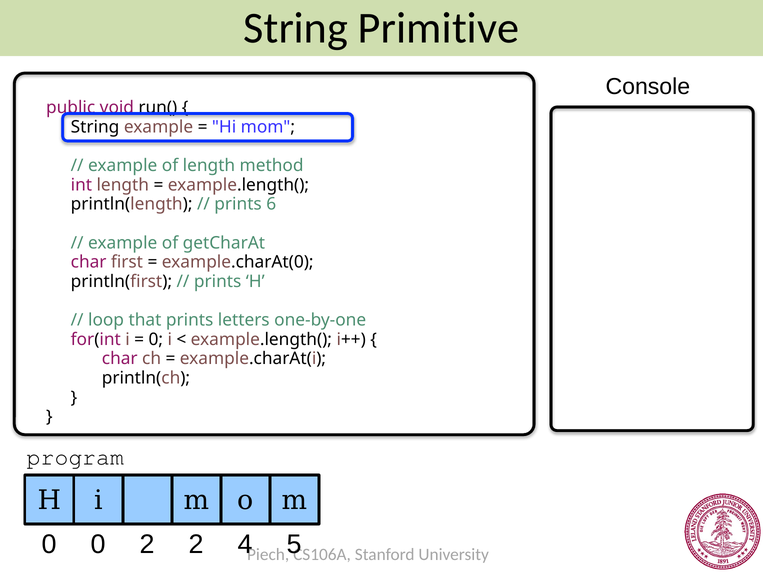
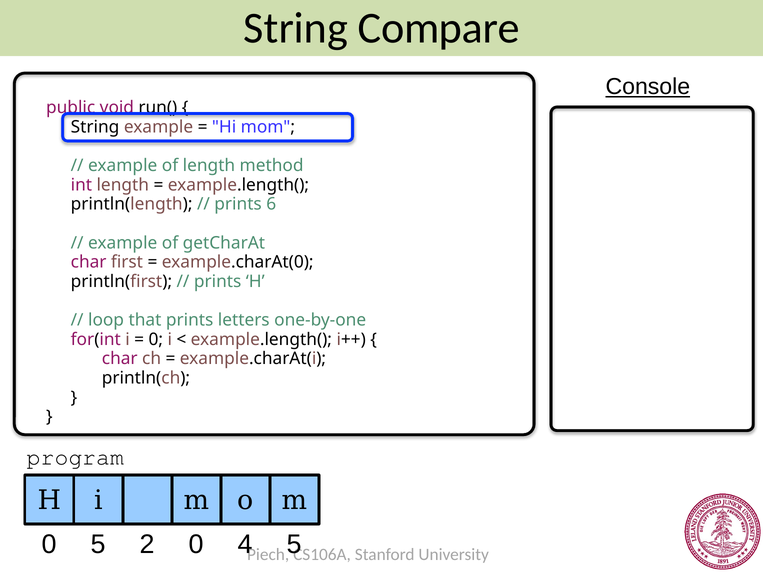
Primitive: Primitive -> Compare
Console underline: none -> present
0 0: 0 -> 5
2 2: 2 -> 0
